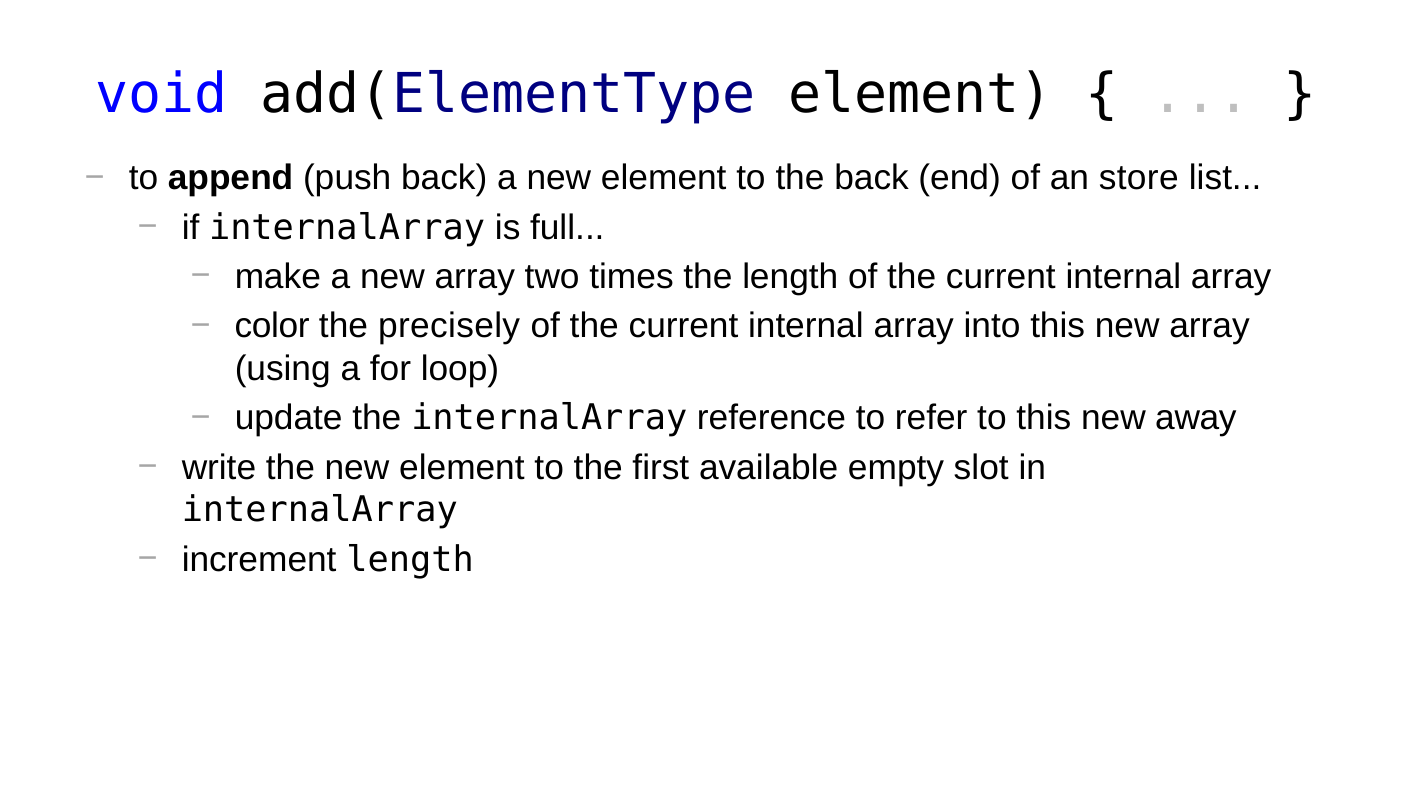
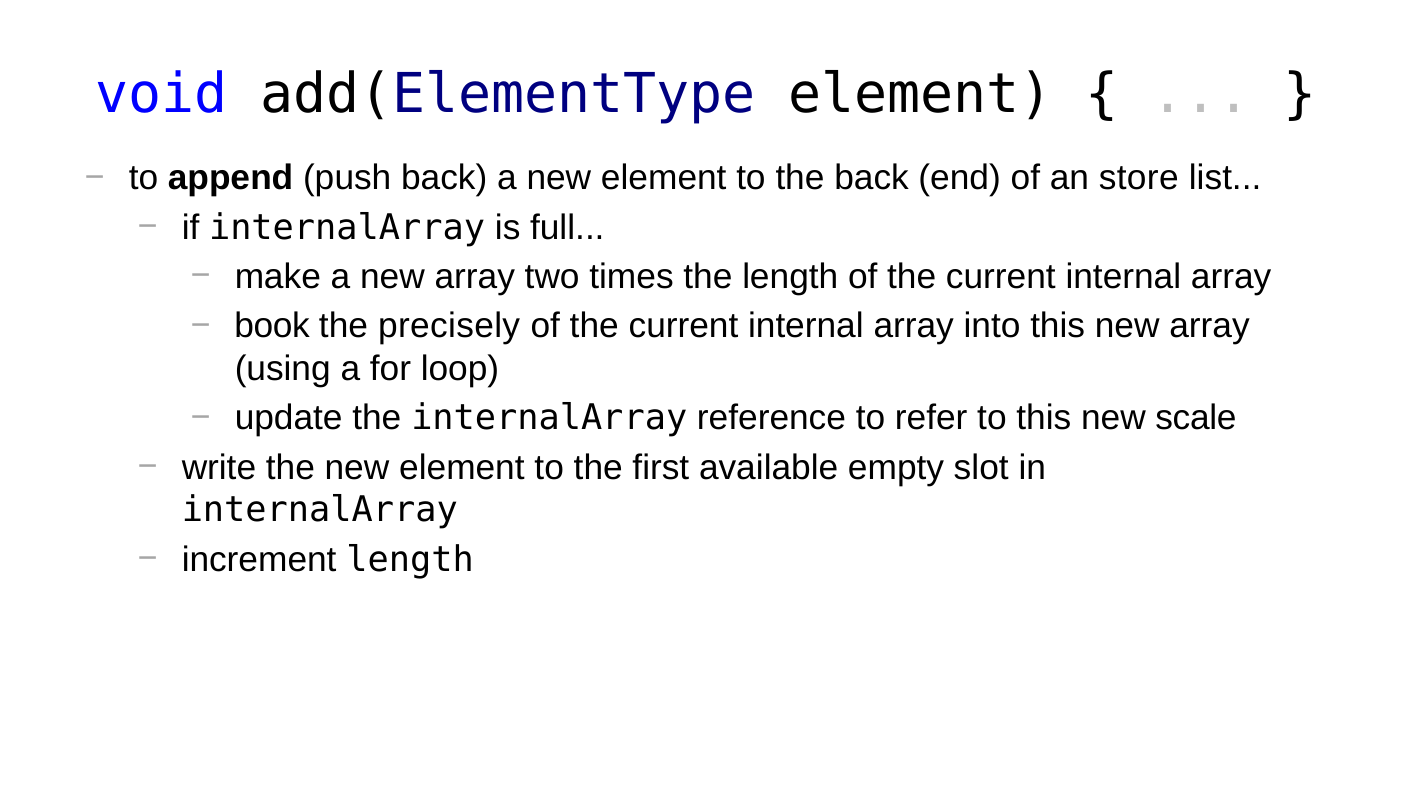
color: color -> book
away: away -> scale
